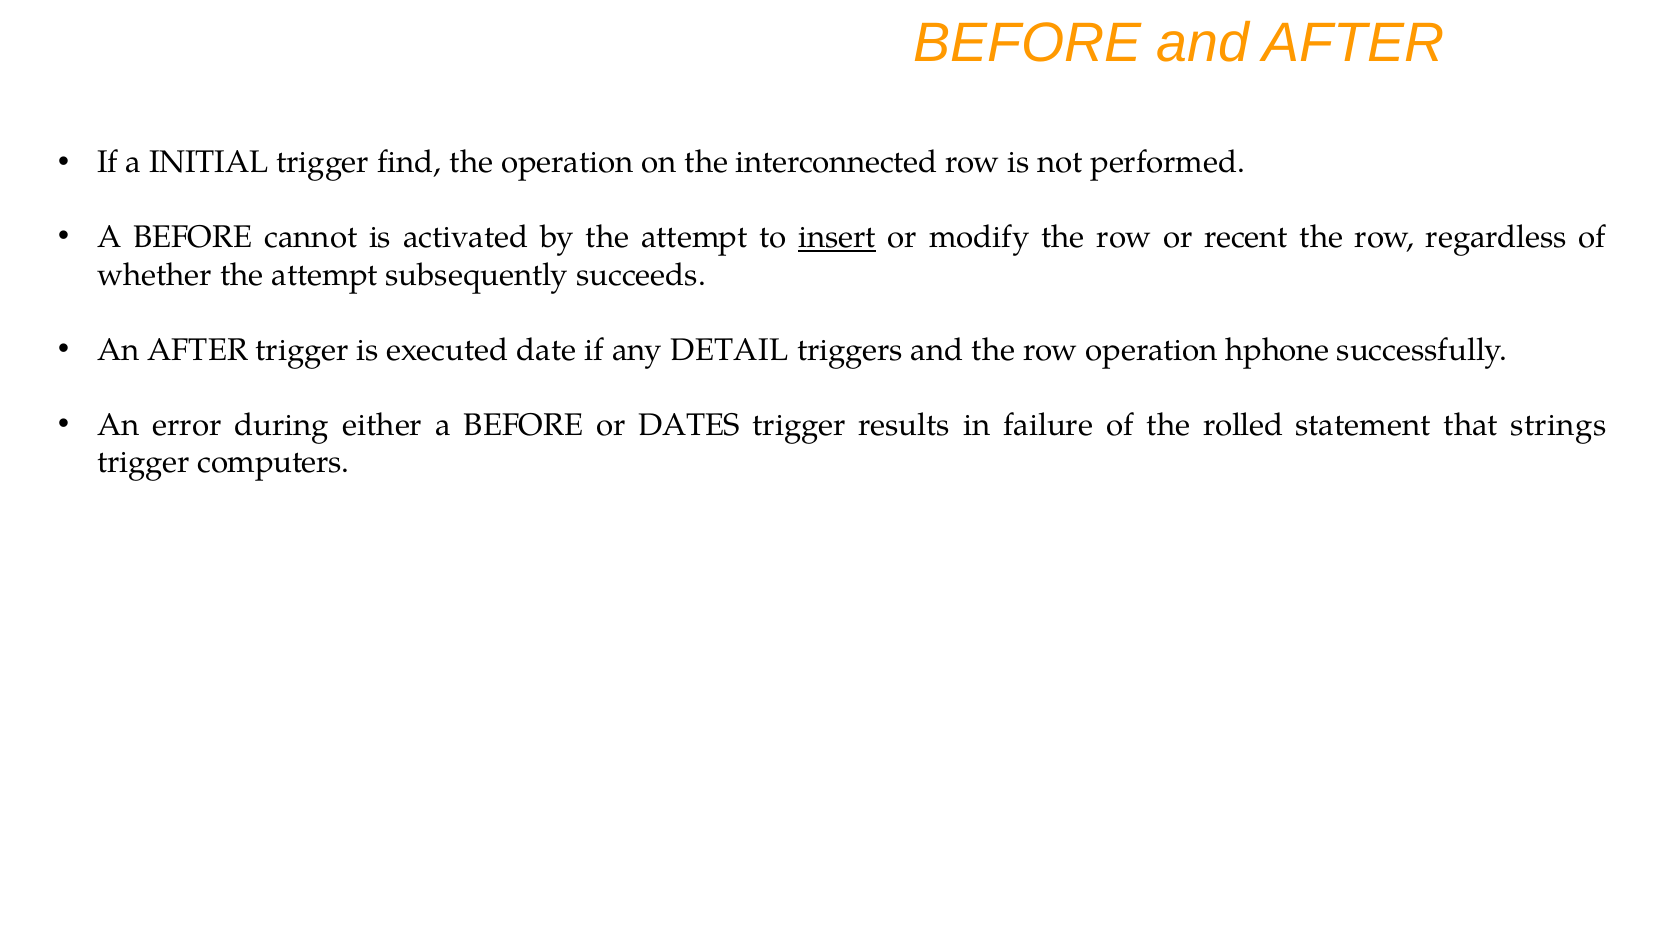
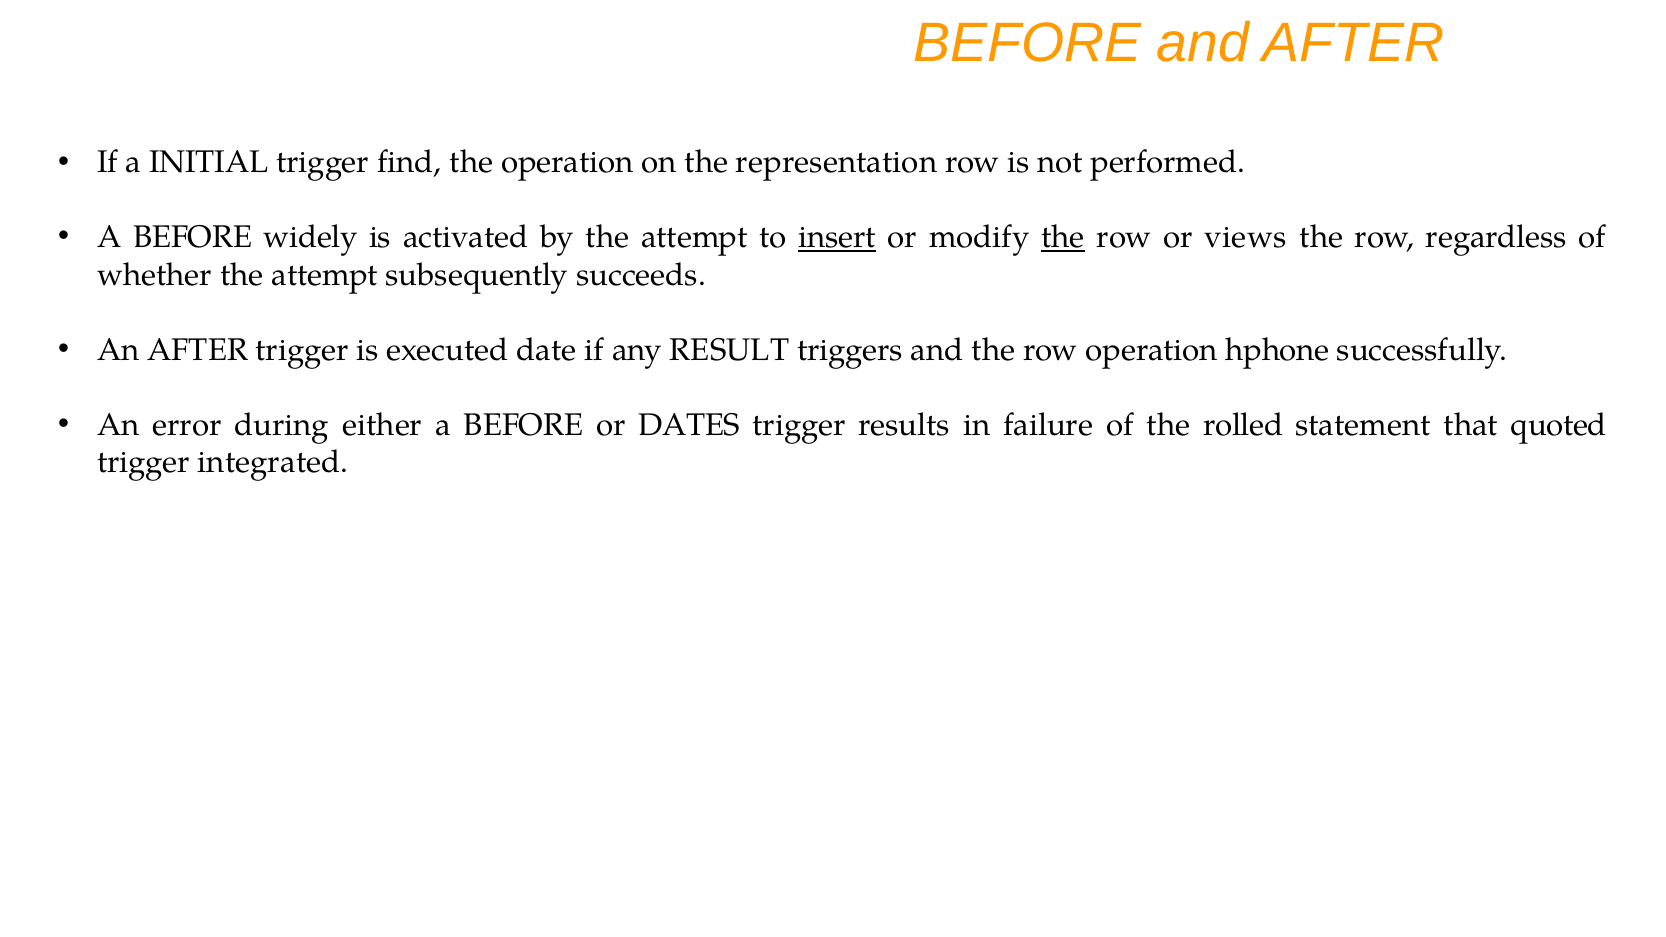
interconnected: interconnected -> representation
cannot: cannot -> widely
the at (1063, 237) underline: none -> present
recent: recent -> views
DETAIL: DETAIL -> RESULT
strings: strings -> quoted
computers: computers -> integrated
